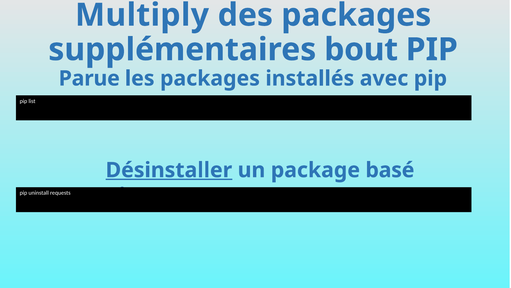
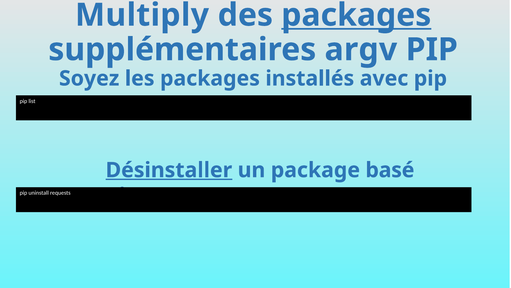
packages at (356, 15) underline: none -> present
bout: bout -> argv
Parue: Parue -> Soyez
